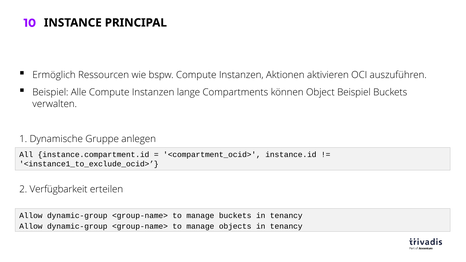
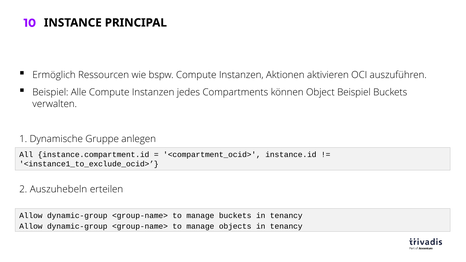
lange: lange -> jedes
Verfügbarkeit: Verfügbarkeit -> Auszuhebeln
